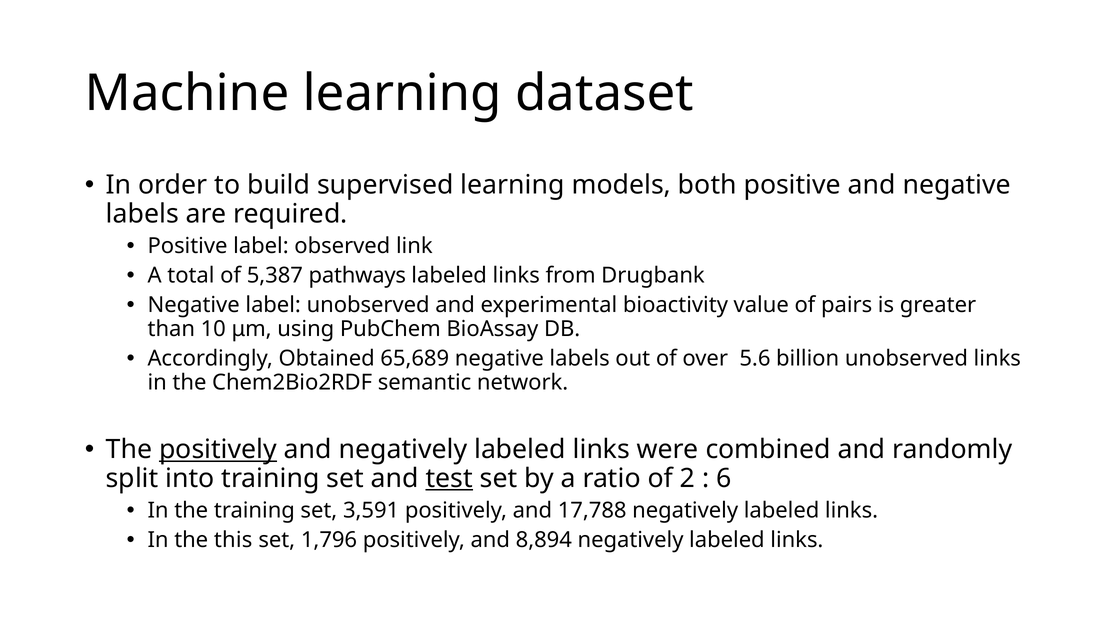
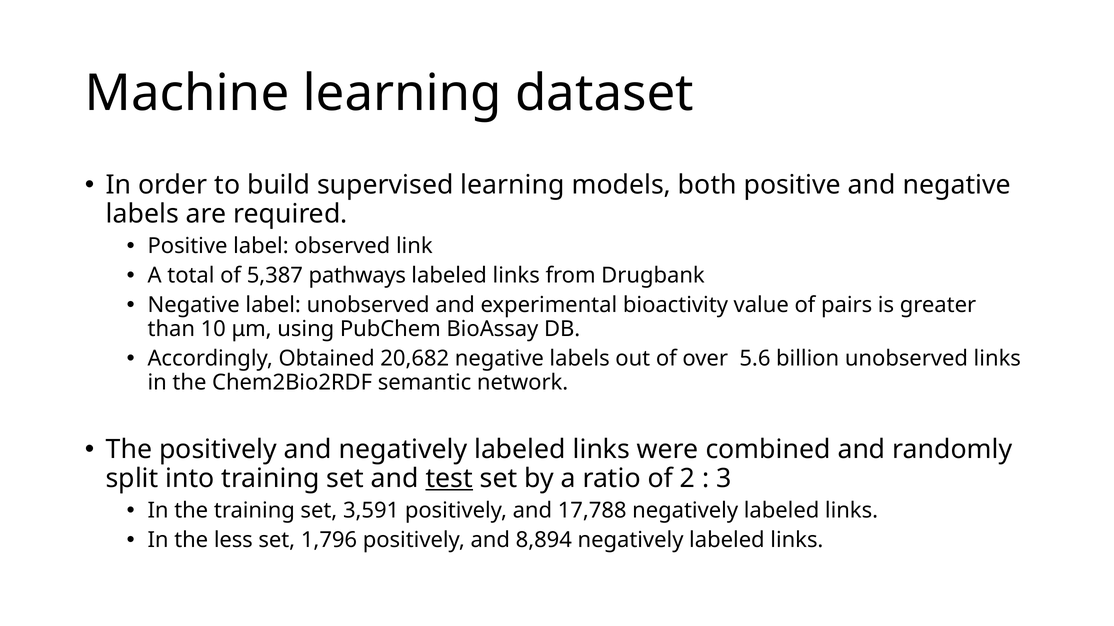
65,689: 65,689 -> 20,682
positively at (218, 450) underline: present -> none
6: 6 -> 3
this: this -> less
